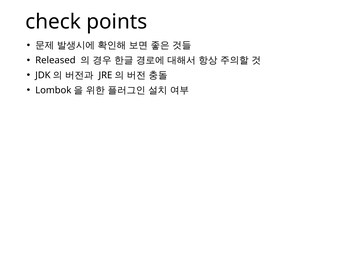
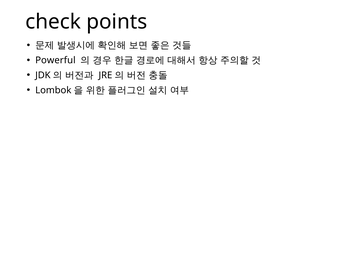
Released: Released -> Powerful
